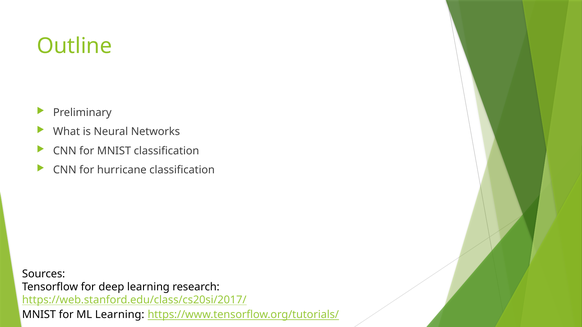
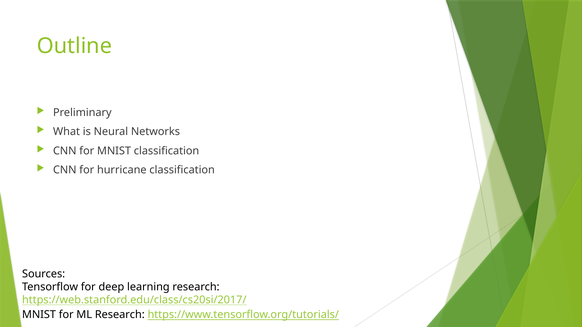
ML Learning: Learning -> Research
